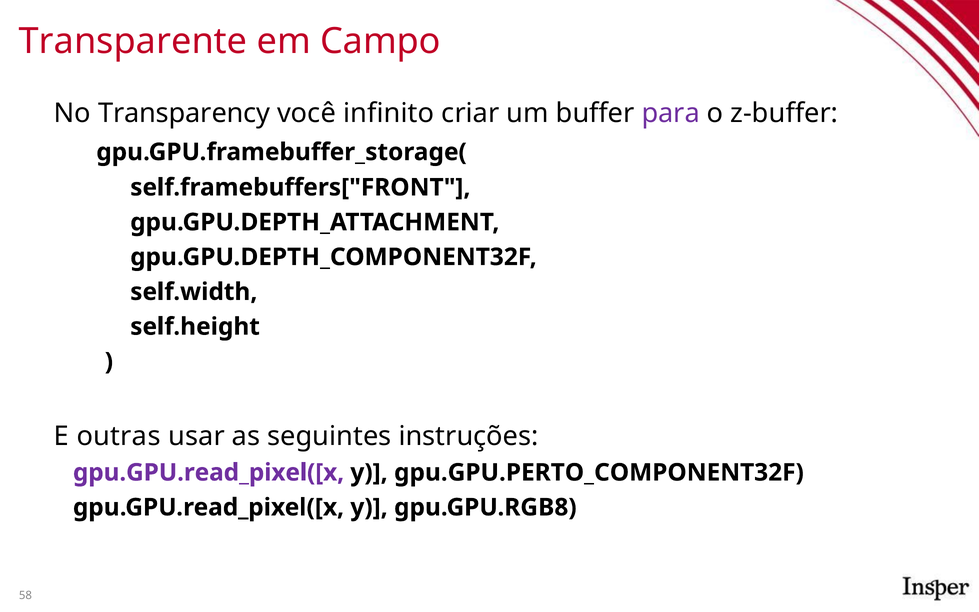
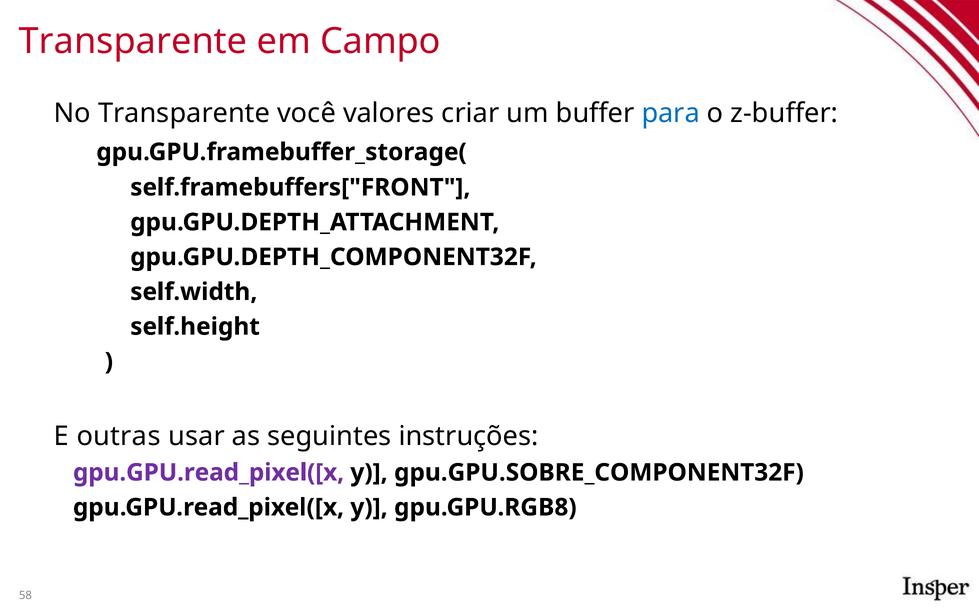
No Transparency: Transparency -> Transparente
infinito: infinito -> valores
para colour: purple -> blue
gpu.GPU.PERTO_COMPONENT32F: gpu.GPU.PERTO_COMPONENT32F -> gpu.GPU.SOBRE_COMPONENT32F
